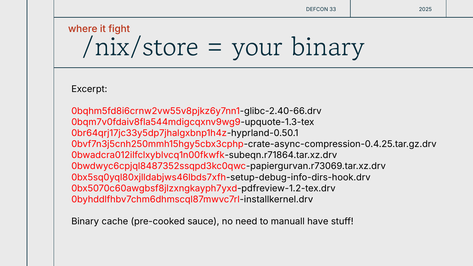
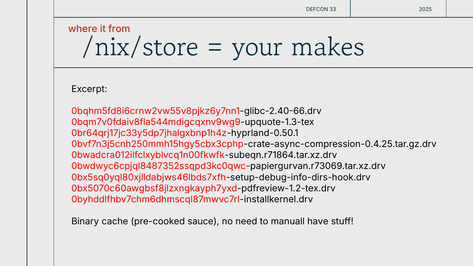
fight: fight -> from
your binary: binary -> makes
